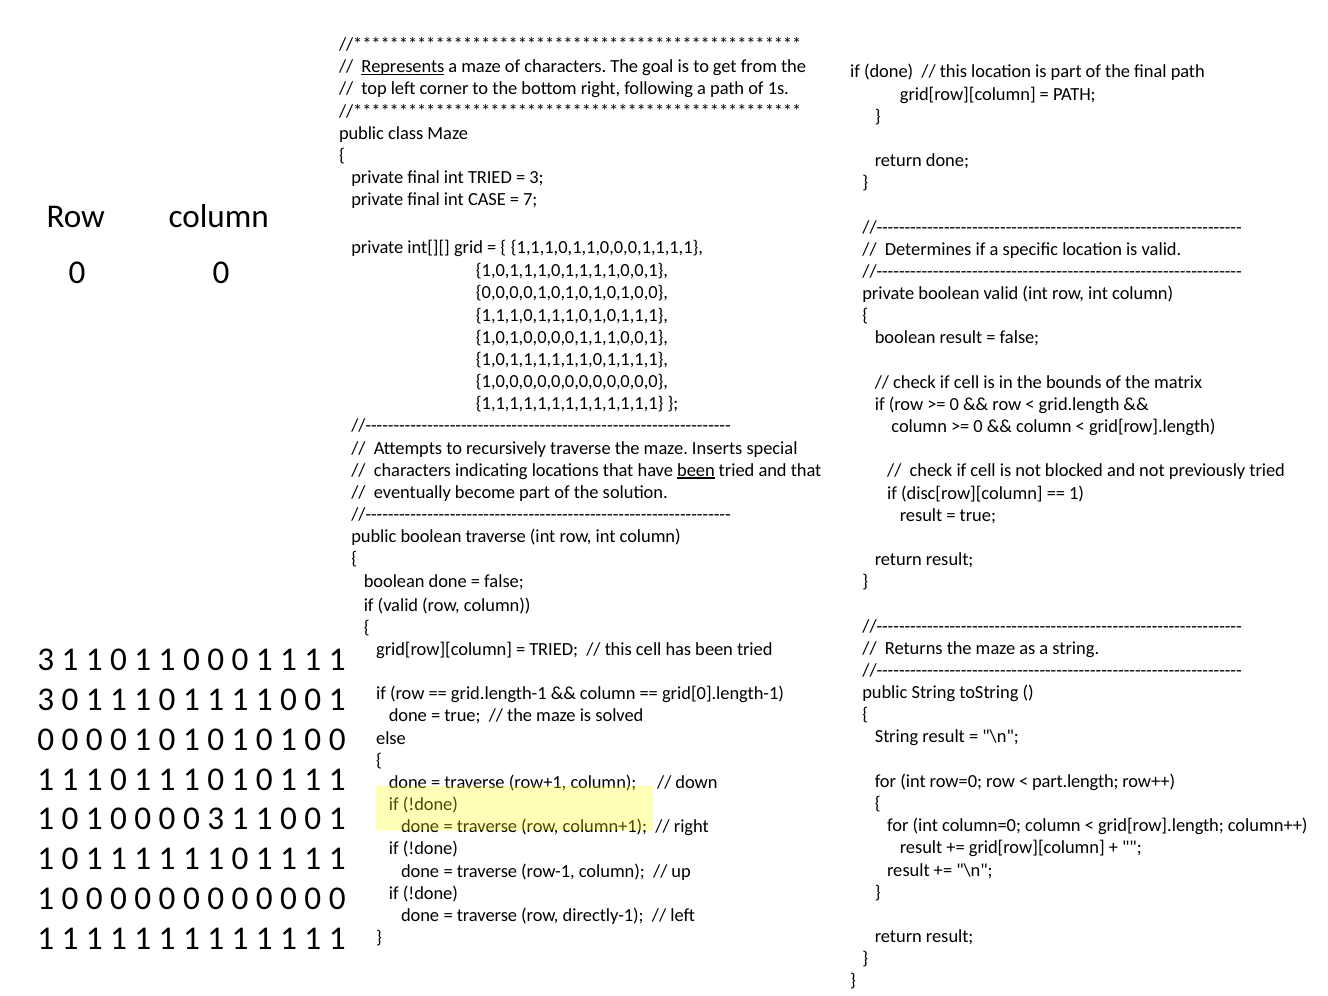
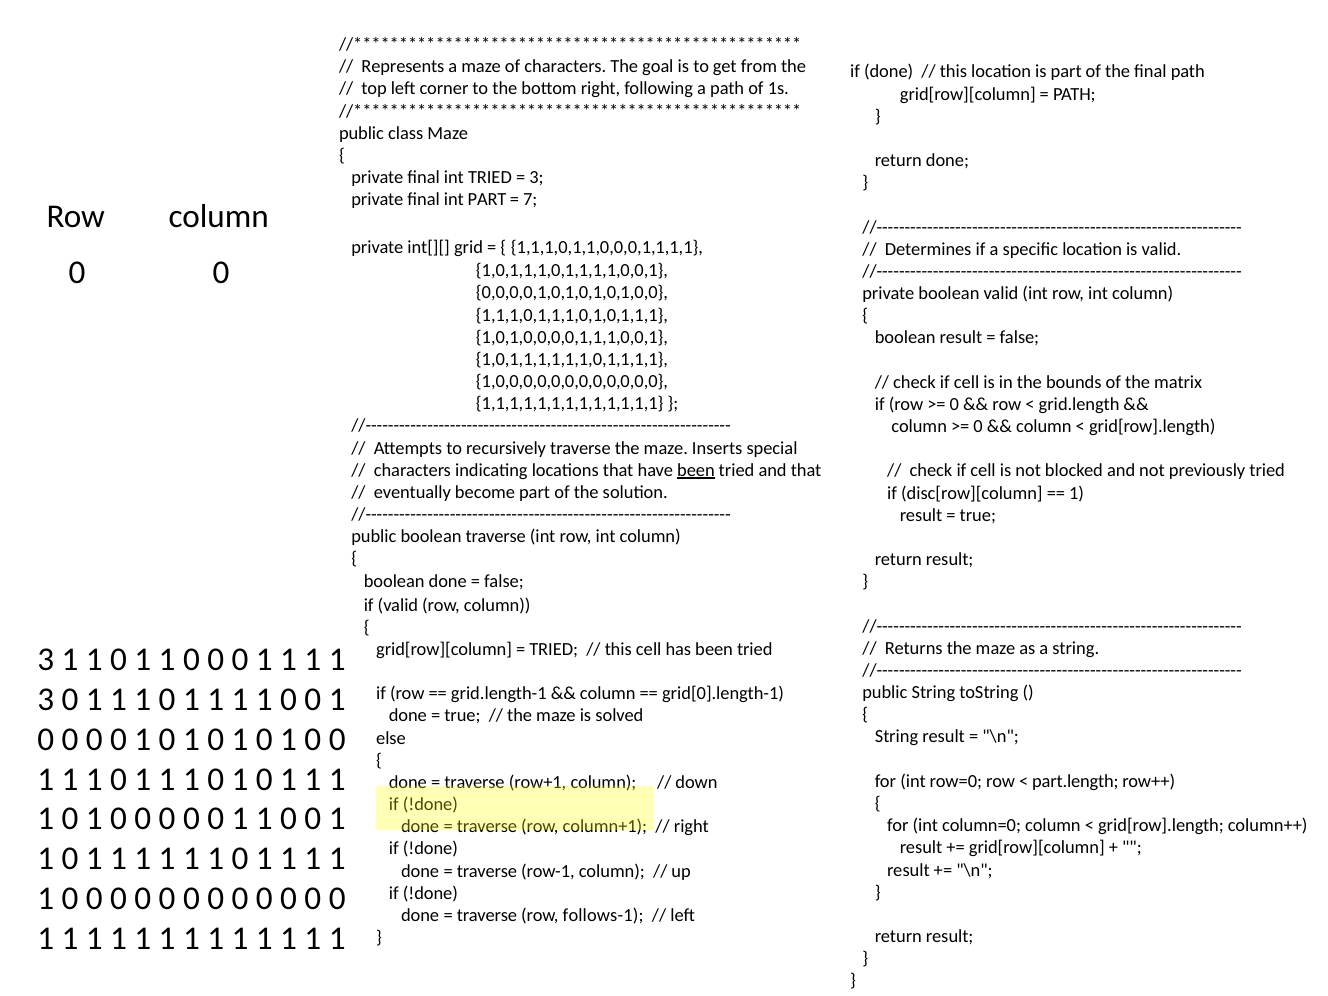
Represents underline: present -> none
int CASE: CASE -> PART
3 at (216, 819): 3 -> 0
directly-1: directly-1 -> follows-1
